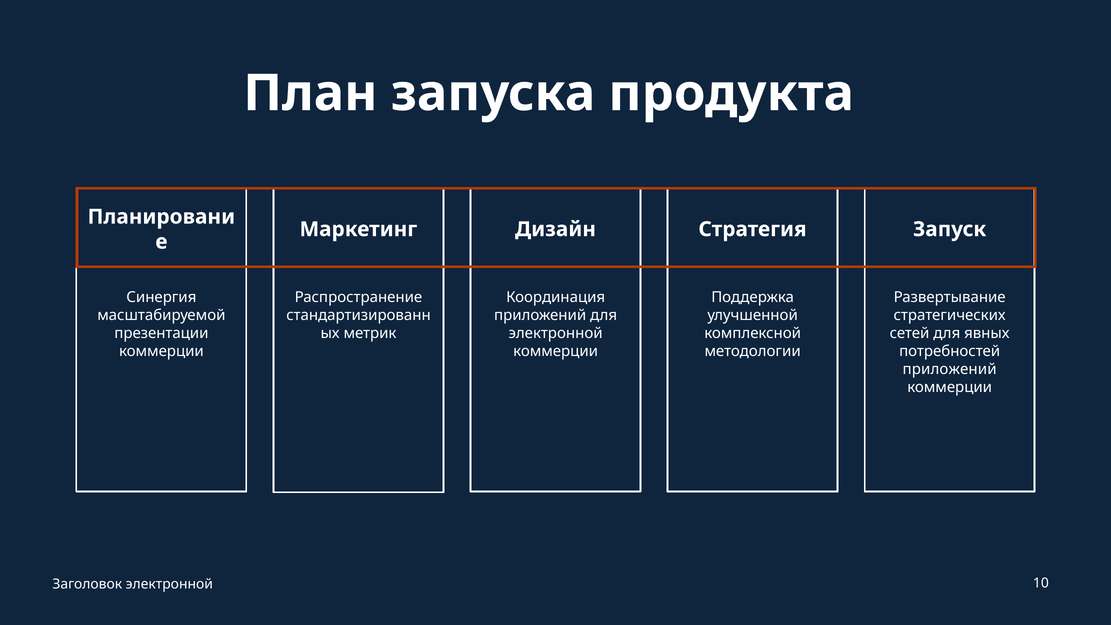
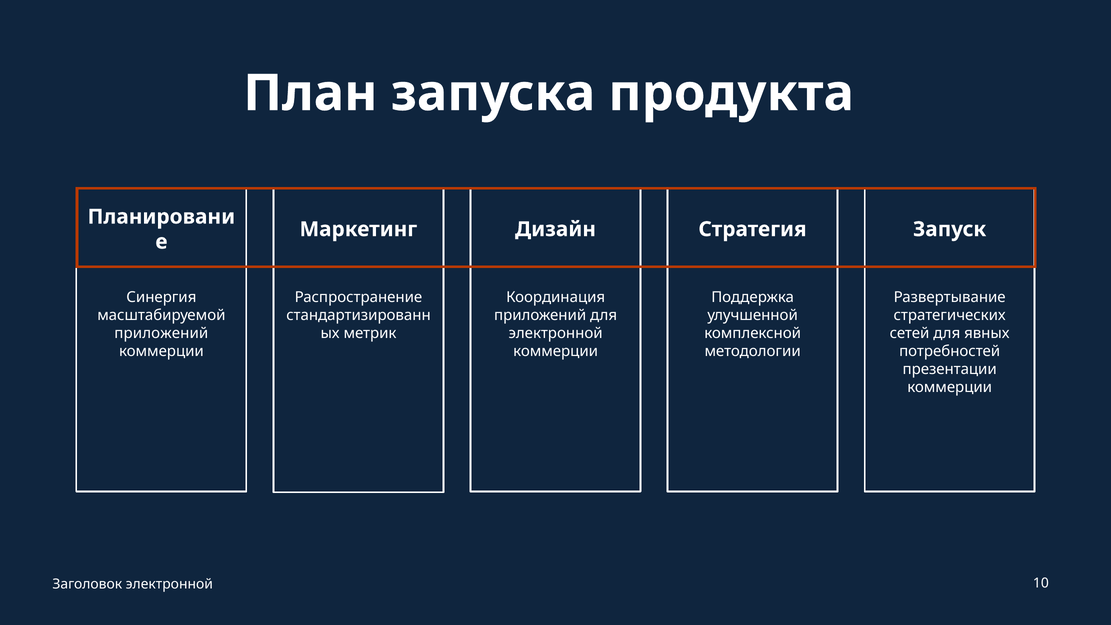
презентации at (161, 333): презентации -> приложений
приложений at (950, 369): приложений -> презентации
